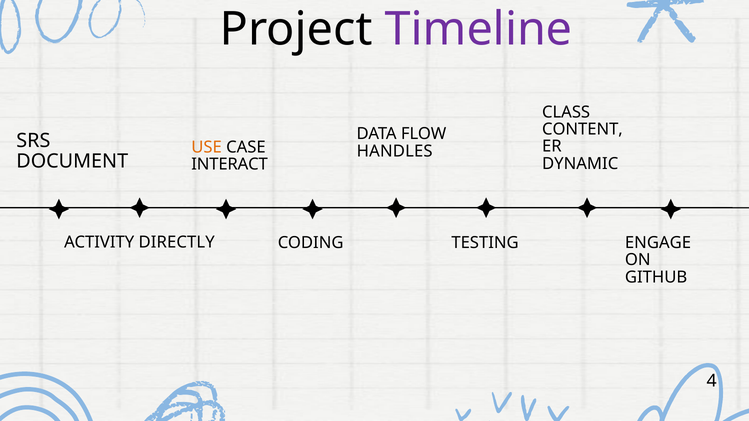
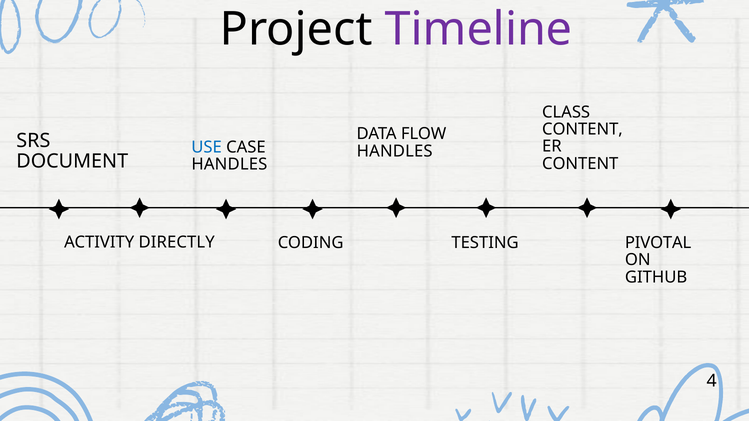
USE colour: orange -> blue
DYNAMIC at (580, 164): DYNAMIC -> CONTENT
INTERACT at (230, 164): INTERACT -> HANDLES
ENGAGE: ENGAGE -> PIVOTAL
